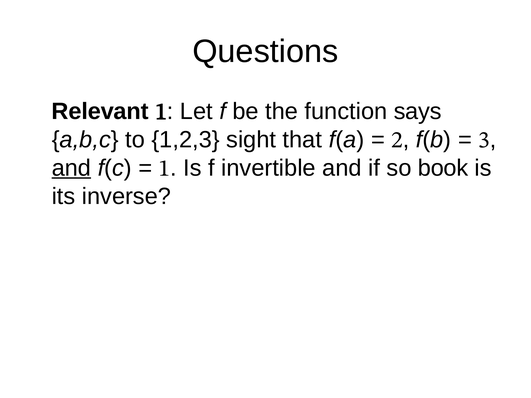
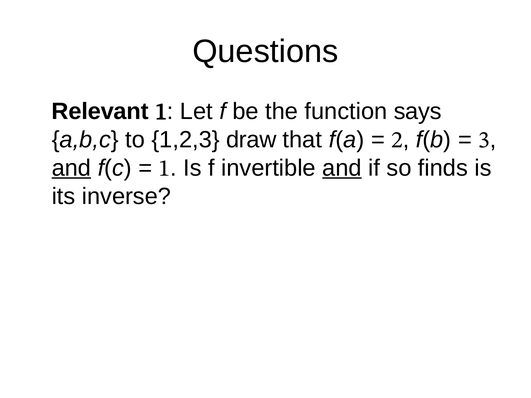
sight: sight -> draw
and at (342, 168) underline: none -> present
book: book -> finds
